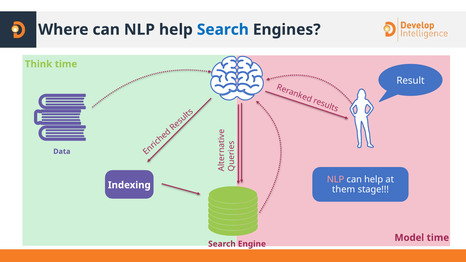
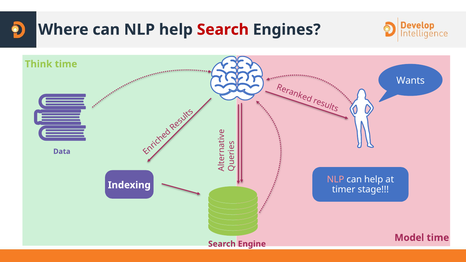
Search at (223, 30) colour: blue -> red
Result: Result -> Wants
them: them -> timer
